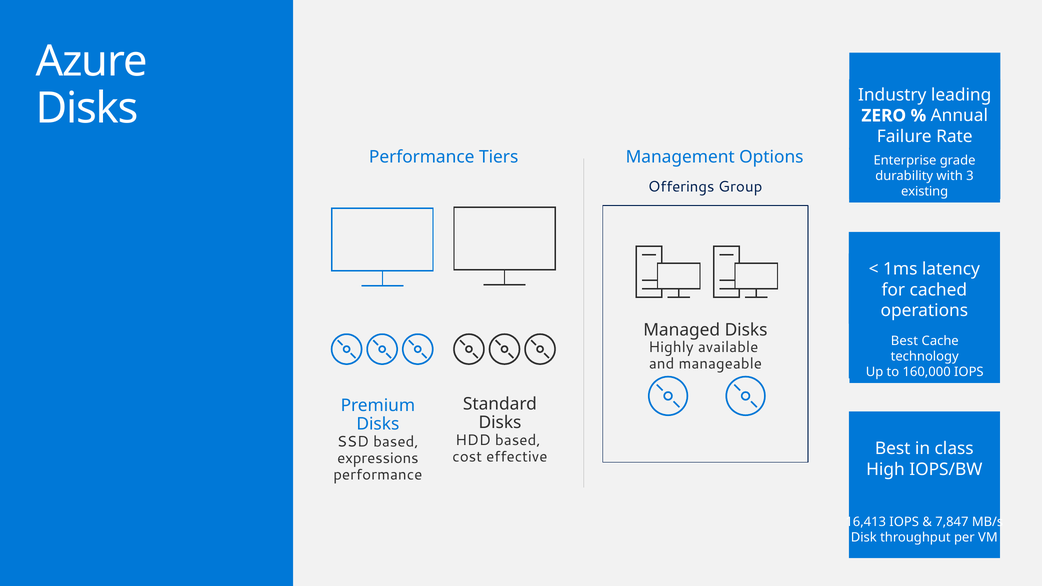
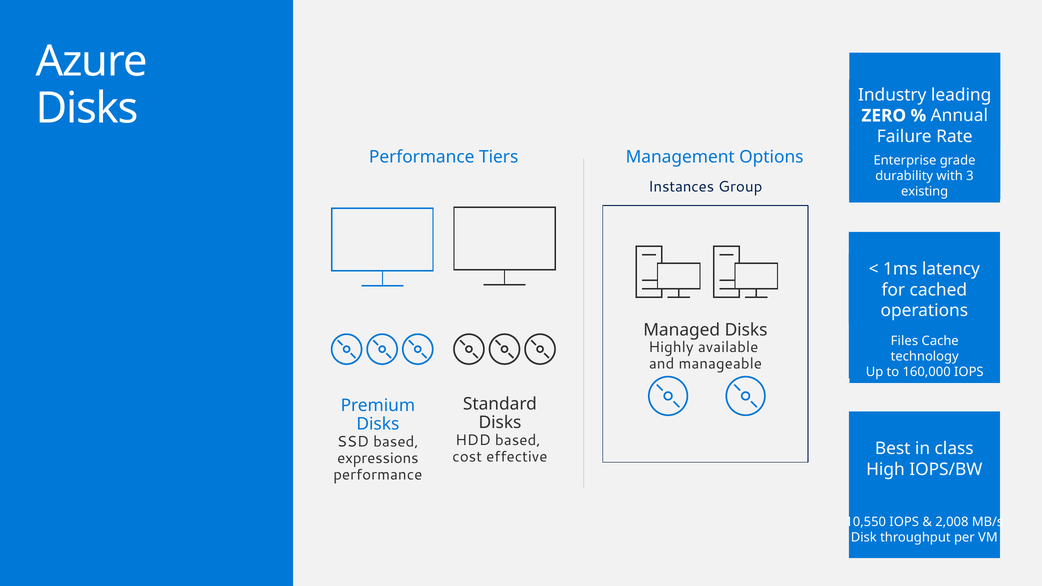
Offerings: Offerings -> Instances
Best at (904, 341): Best -> Files
16,413: 16,413 -> 10,550
7,847: 7,847 -> 2,008
